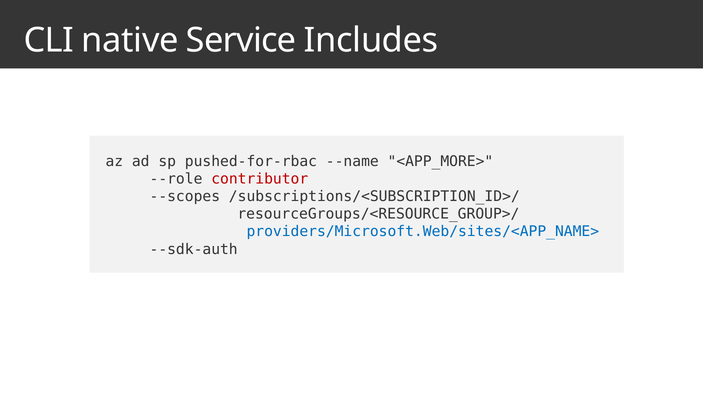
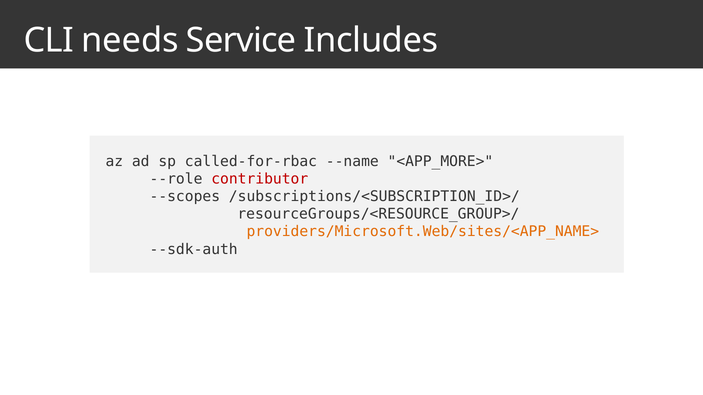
native: native -> needs
pushed-for-rbac: pushed-for-rbac -> called-for-rbac
providers/Microsoft.Web/sites/<APP_NAME> colour: blue -> orange
